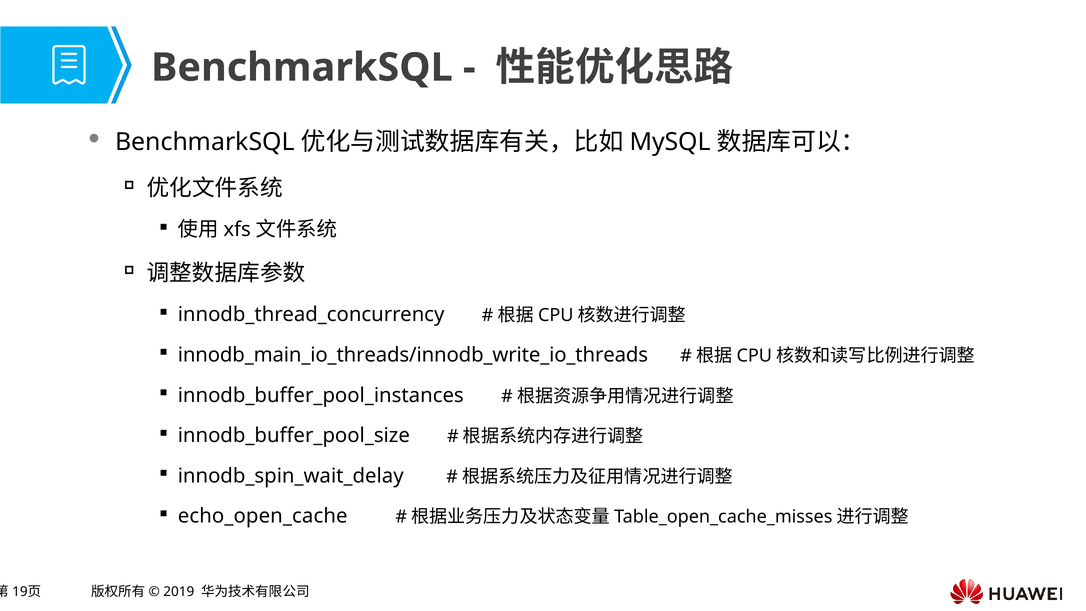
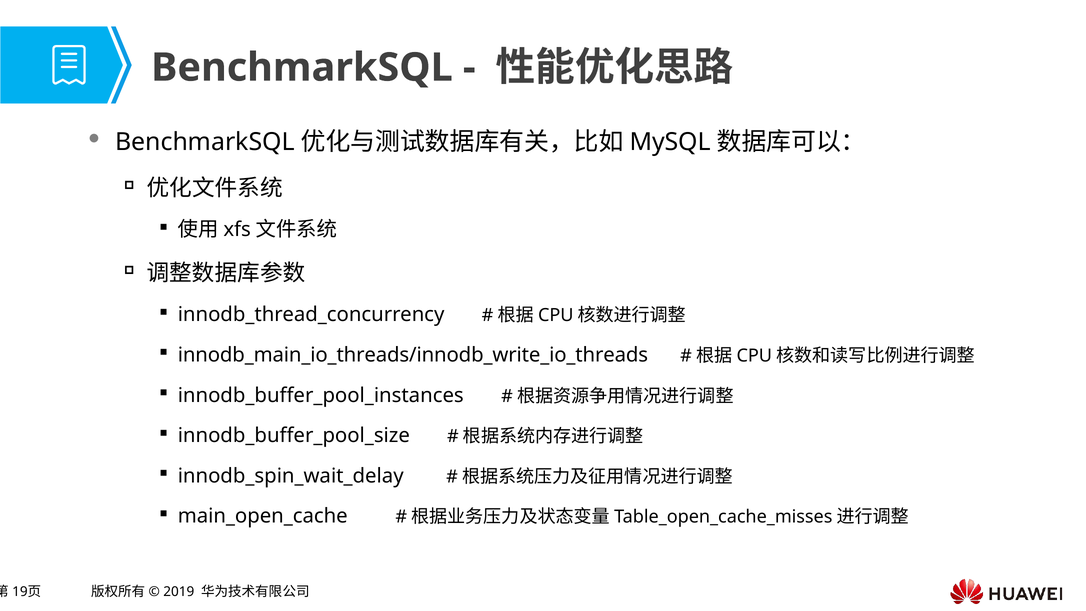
echo_open_cache: echo_open_cache -> main_open_cache
